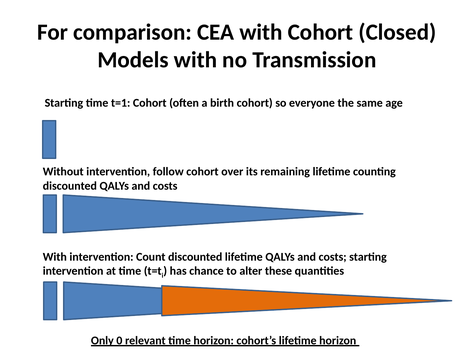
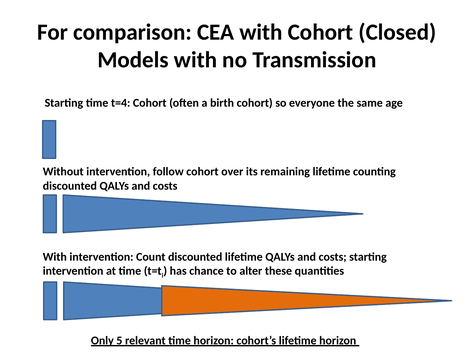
t=1: t=1 -> t=4
0: 0 -> 5
